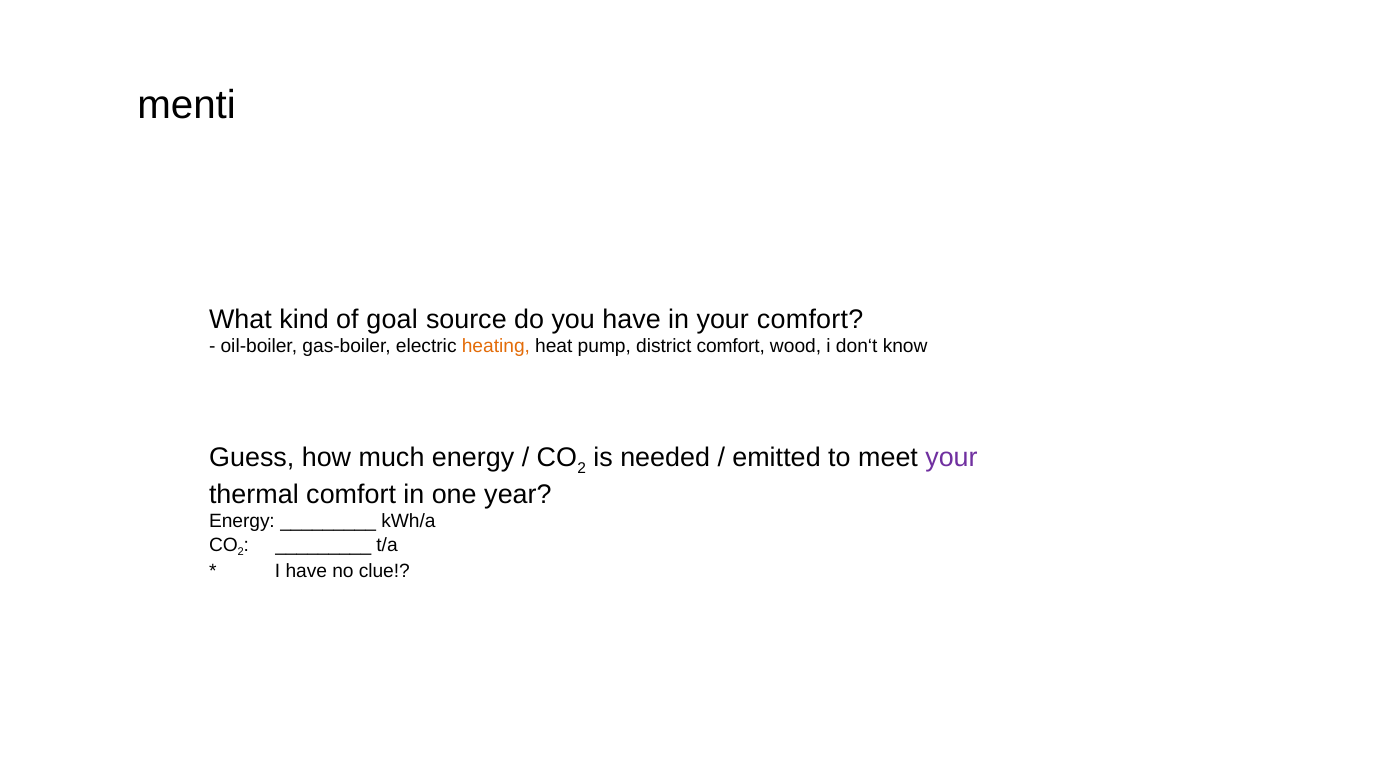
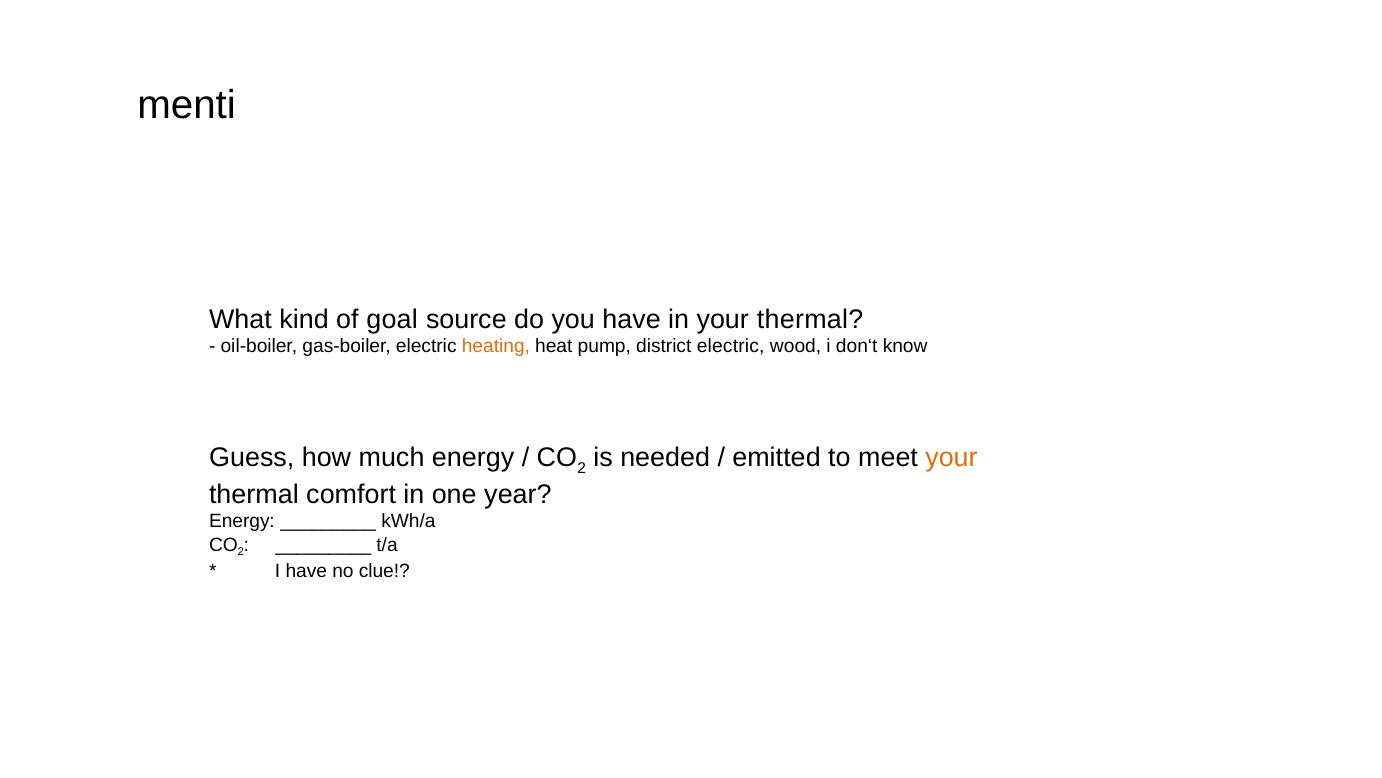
in your comfort: comfort -> thermal
district comfort: comfort -> electric
your at (951, 457) colour: purple -> orange
